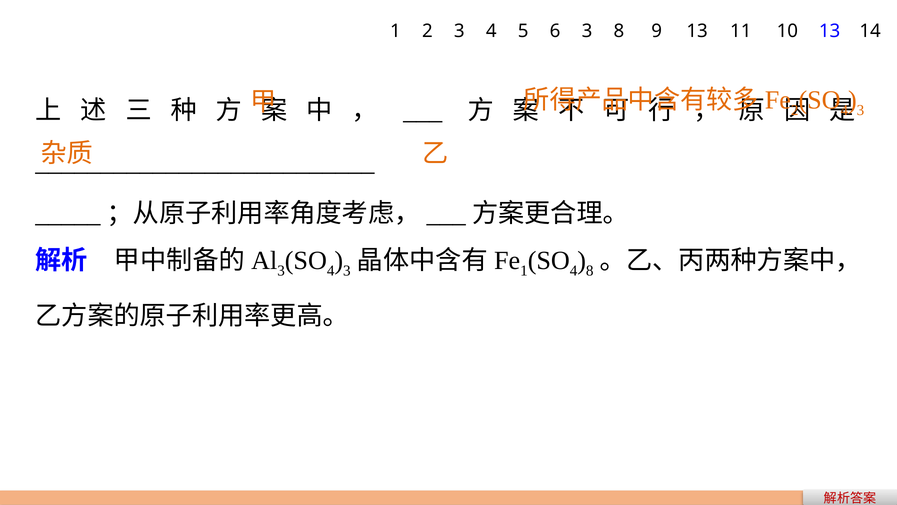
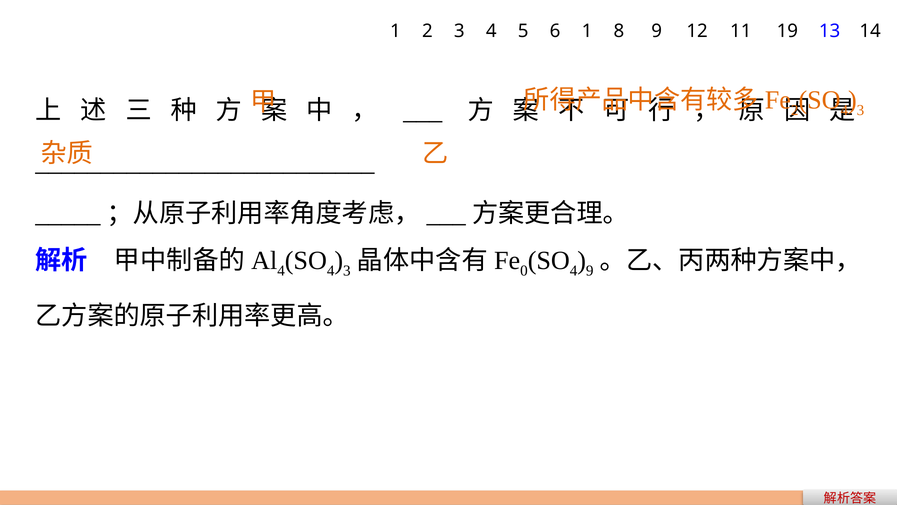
6 3: 3 -> 1
9 13: 13 -> 12
10: 10 -> 19
3 at (281, 271): 3 -> 4
1 at (524, 271): 1 -> 0
8 at (590, 271): 8 -> 9
